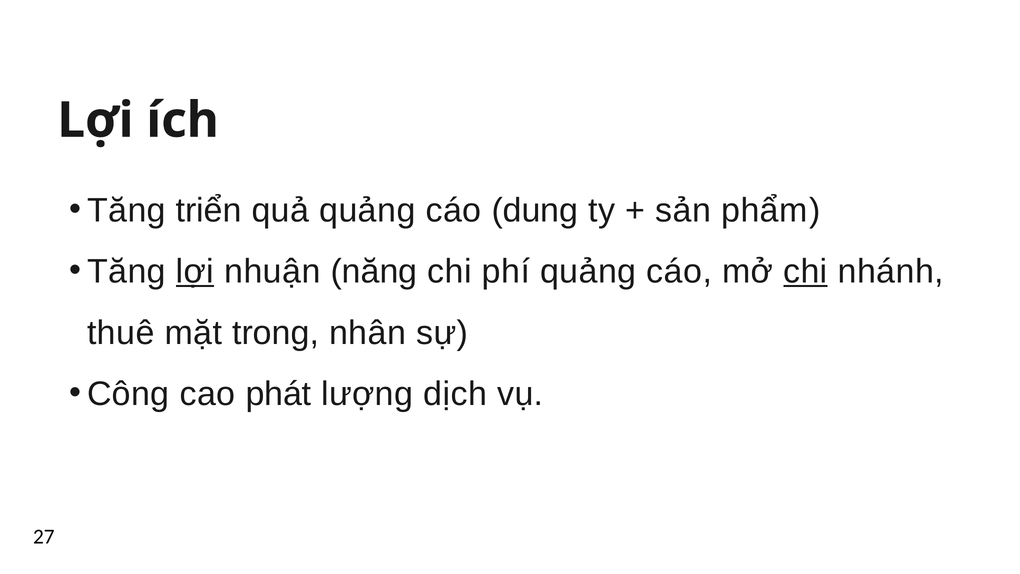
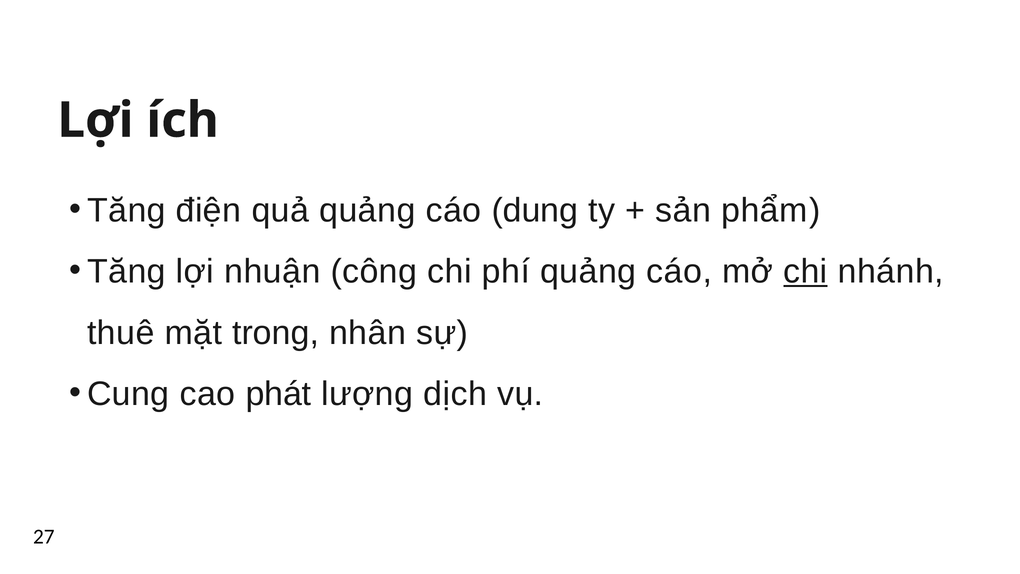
triển: triển -> điện
lợi at (195, 271) underline: present -> none
năng: năng -> công
Công: Công -> Cung
